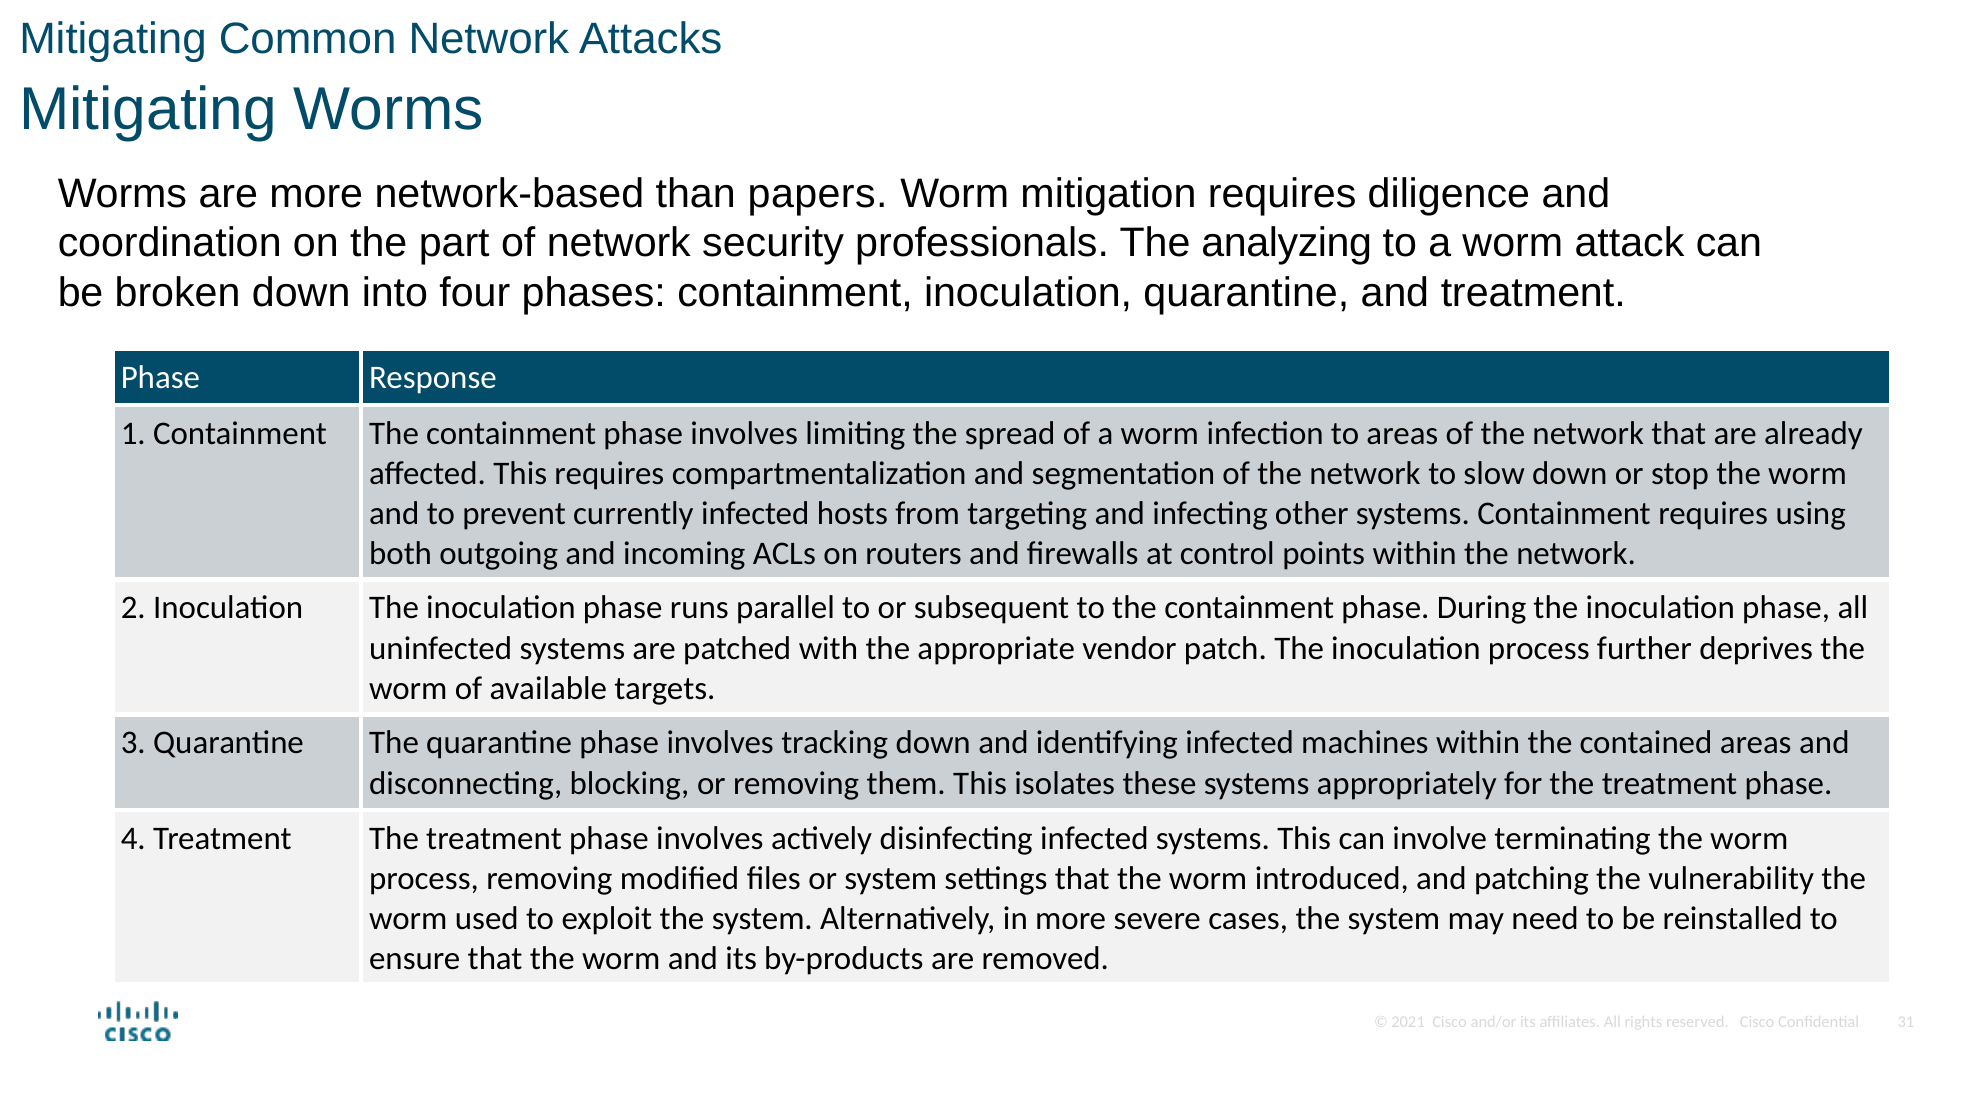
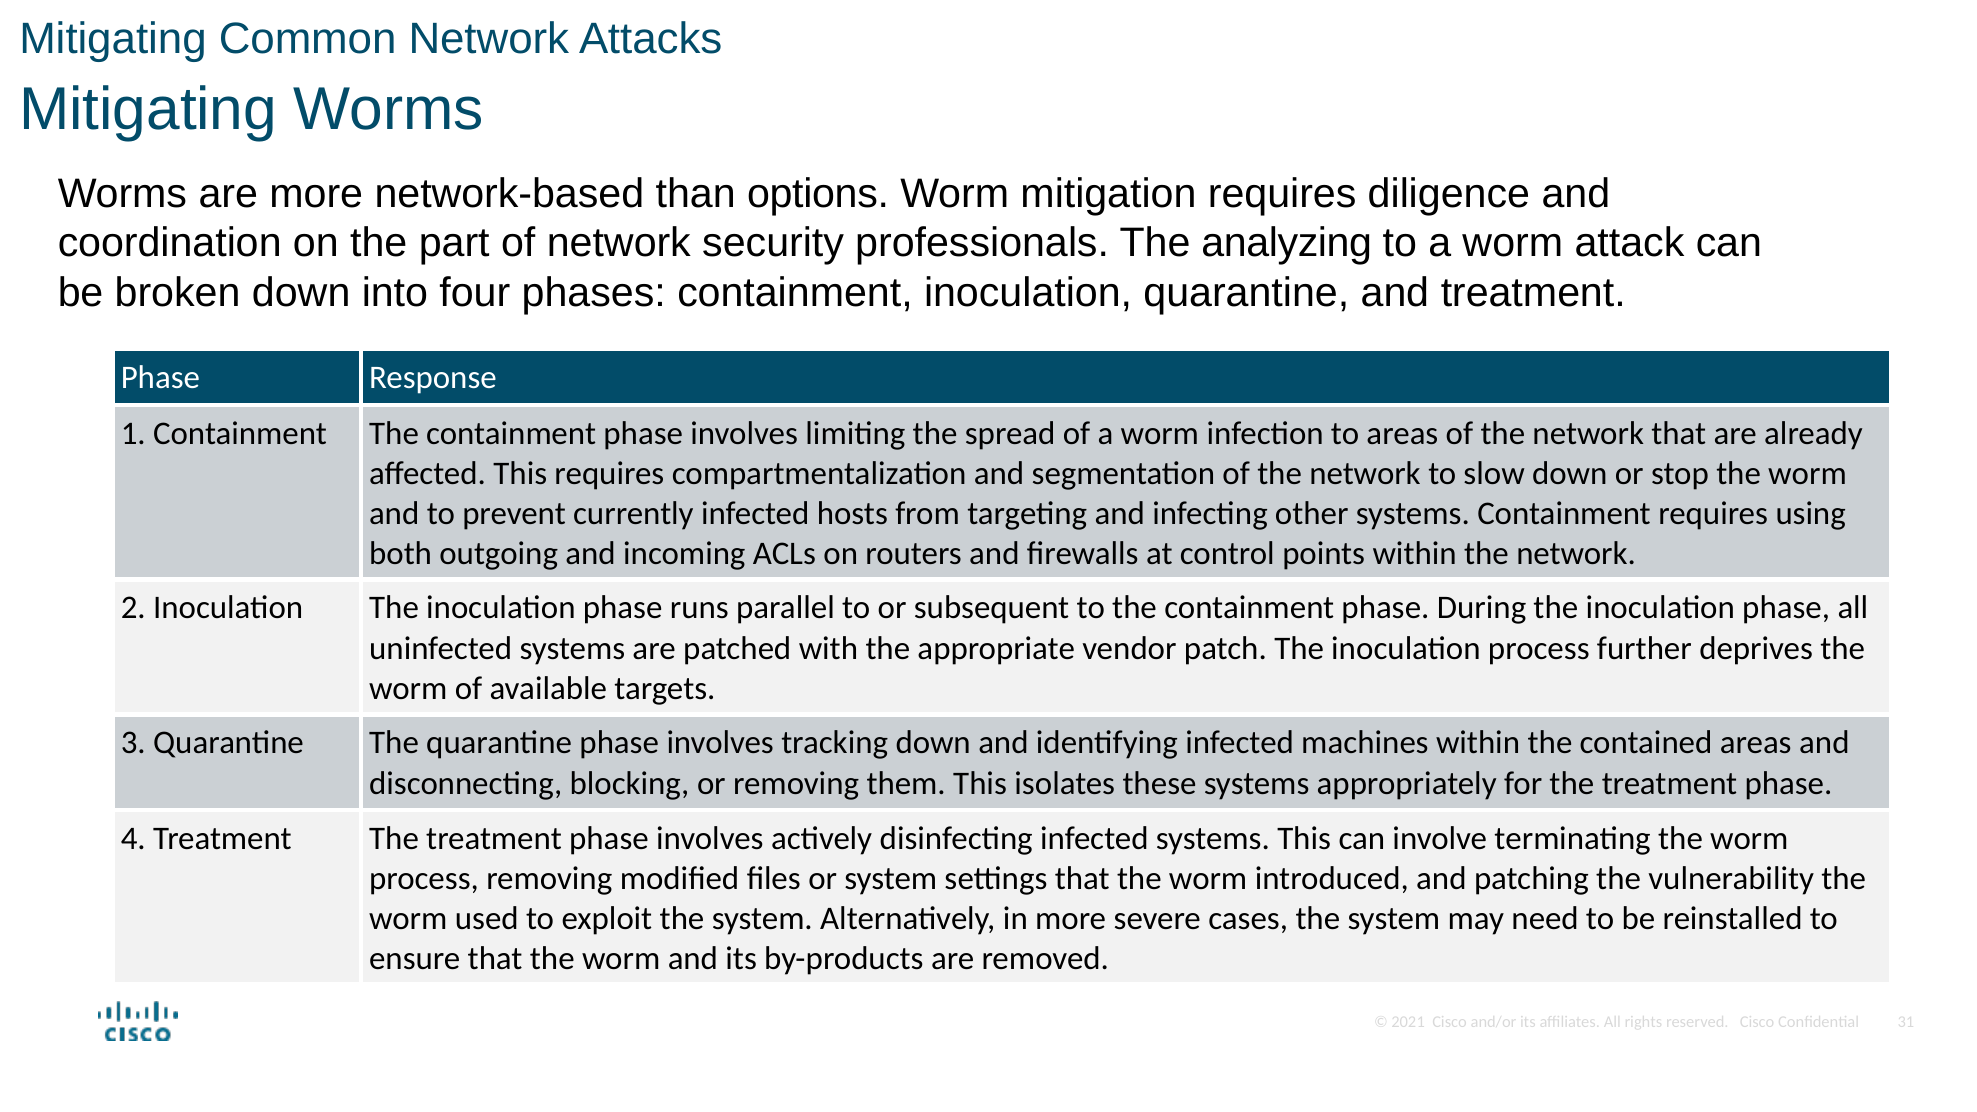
papers: papers -> options
